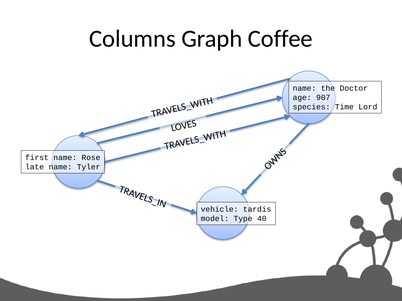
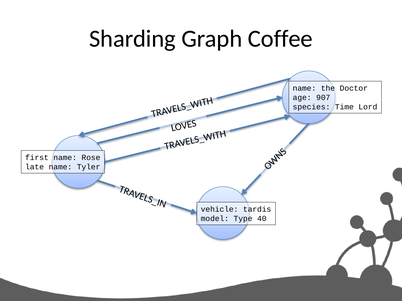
Columns: Columns -> Sharding
